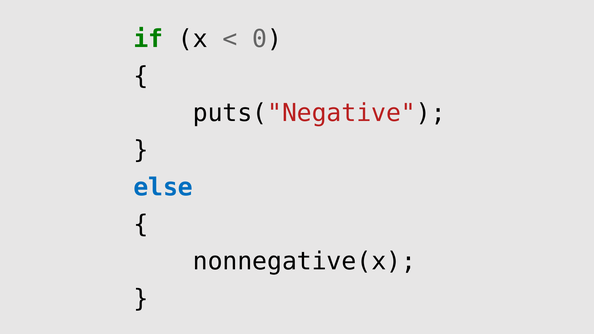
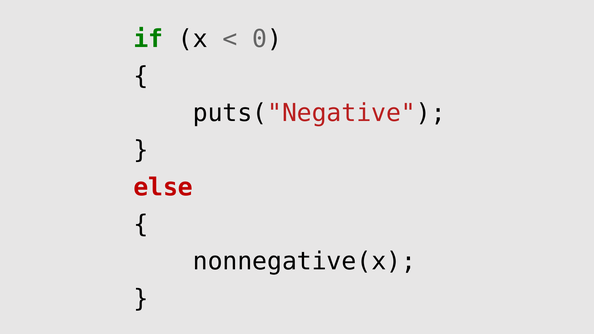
else colour: blue -> red
